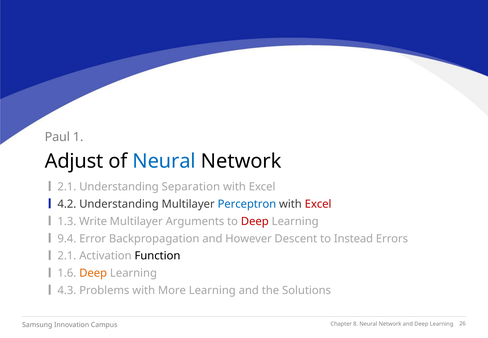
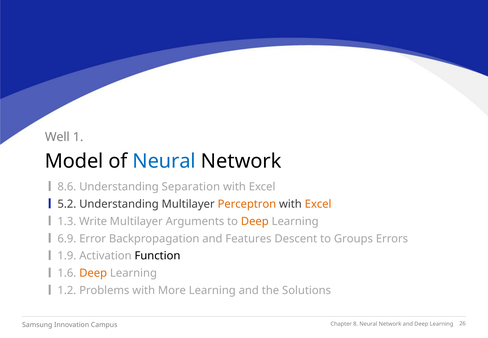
Paul: Paul -> Well
Adjust: Adjust -> Model
2.1 at (67, 187): 2.1 -> 8.6
4.2: 4.2 -> 5.2
Perceptron colour: blue -> orange
Excel at (318, 204) colour: red -> orange
Deep at (255, 221) colour: red -> orange
9.4: 9.4 -> 6.9
However: However -> Features
Instead: Instead -> Groups
2.1 at (67, 256): 2.1 -> 1.9
4.3: 4.3 -> 1.2
